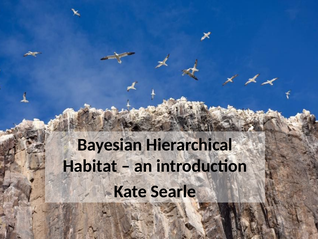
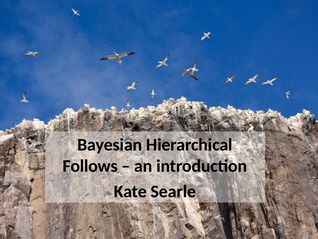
Habitat: Habitat -> Follows
